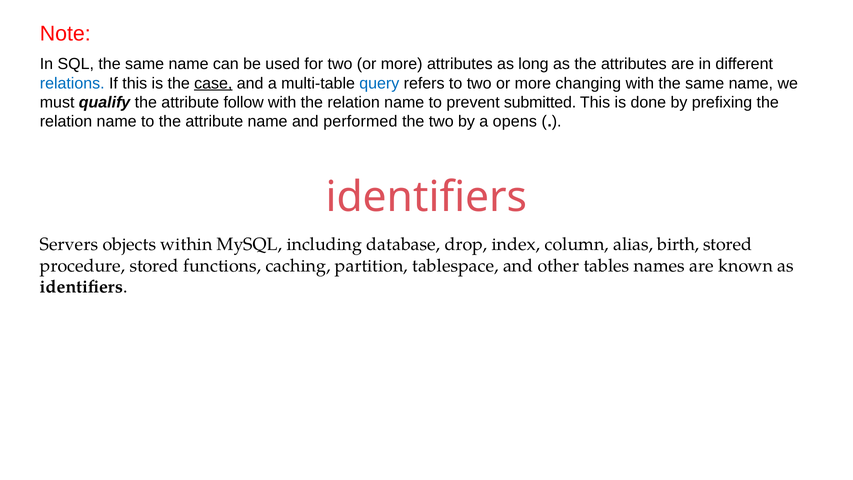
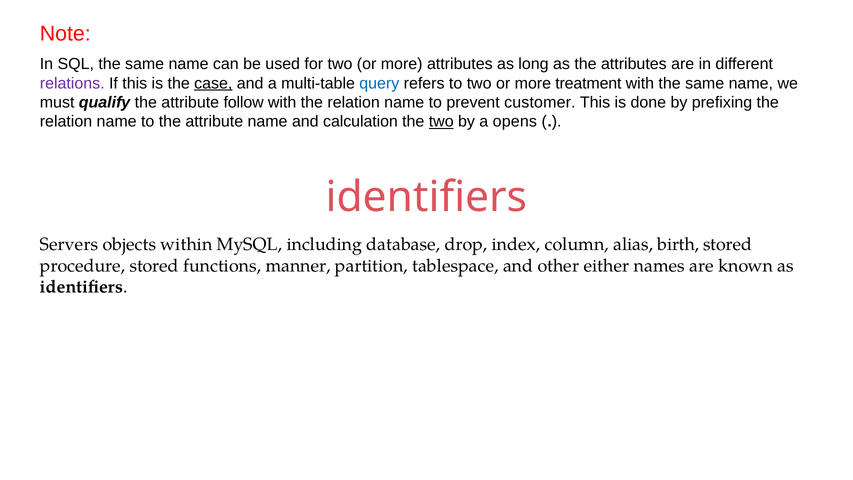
relations colour: blue -> purple
changing: changing -> treatment
submitted: submitted -> customer
performed: performed -> calculation
two at (441, 122) underline: none -> present
caching: caching -> manner
tables: tables -> either
